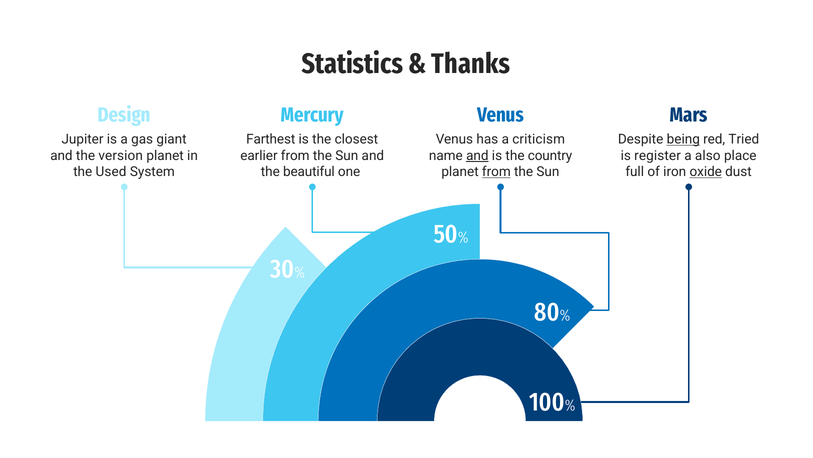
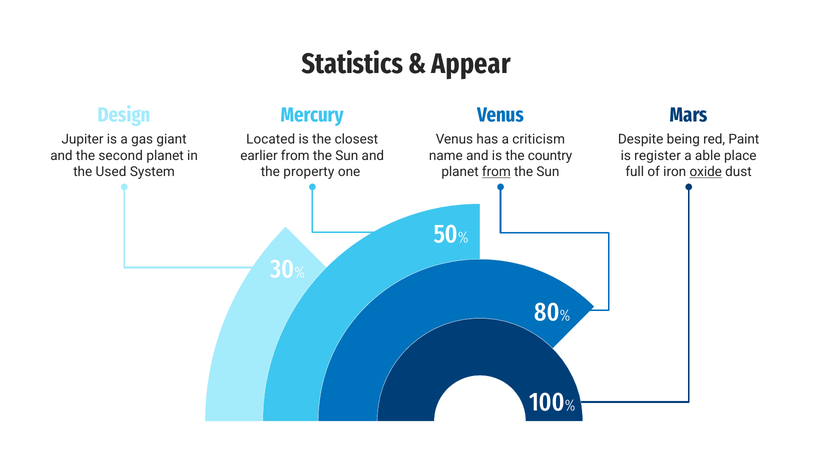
Thanks: Thanks -> Appear
Farthest: Farthest -> Located
being underline: present -> none
Tried: Tried -> Paint
version: version -> second
and at (477, 155) underline: present -> none
also: also -> able
beautiful: beautiful -> property
